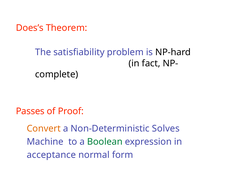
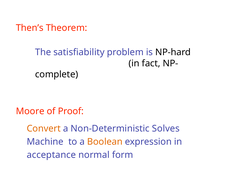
Does’s: Does’s -> Then’s
Passes: Passes -> Moore
Boolean colour: green -> orange
